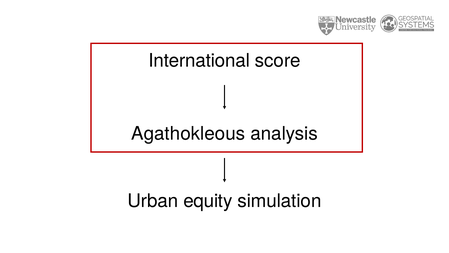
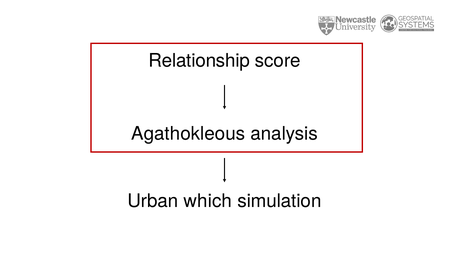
International: International -> Relationship
equity: equity -> which
